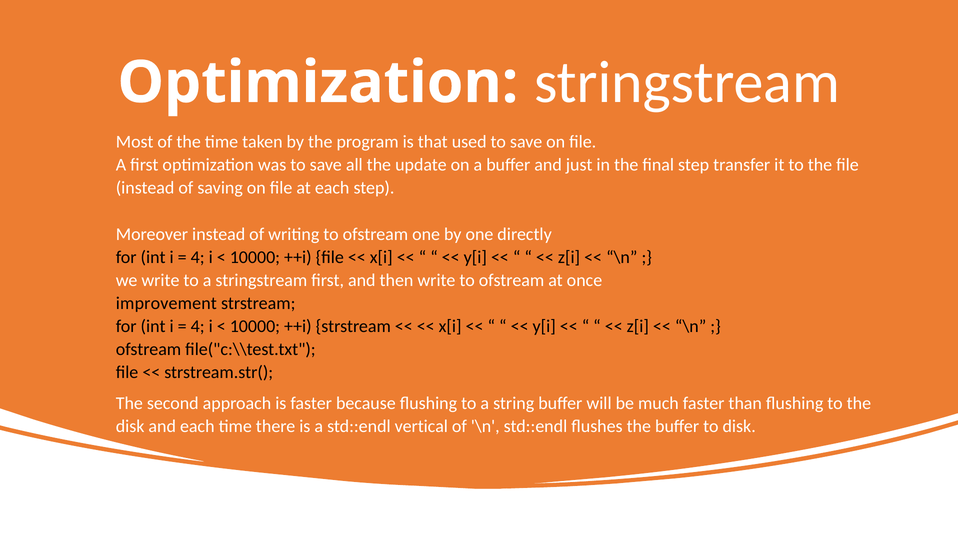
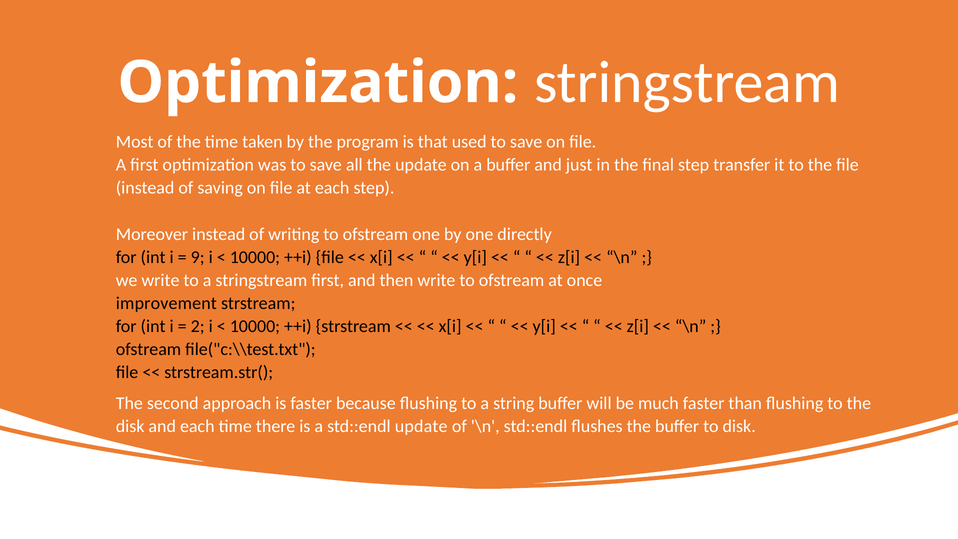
4 at (198, 257): 4 -> 9
4 at (198, 326): 4 -> 2
std::endl vertical: vertical -> update
